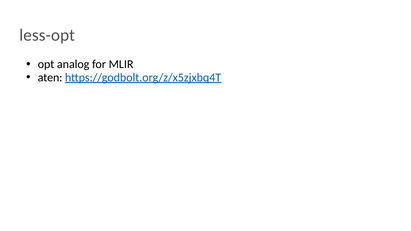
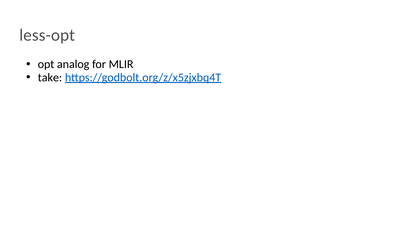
aten: aten -> take
